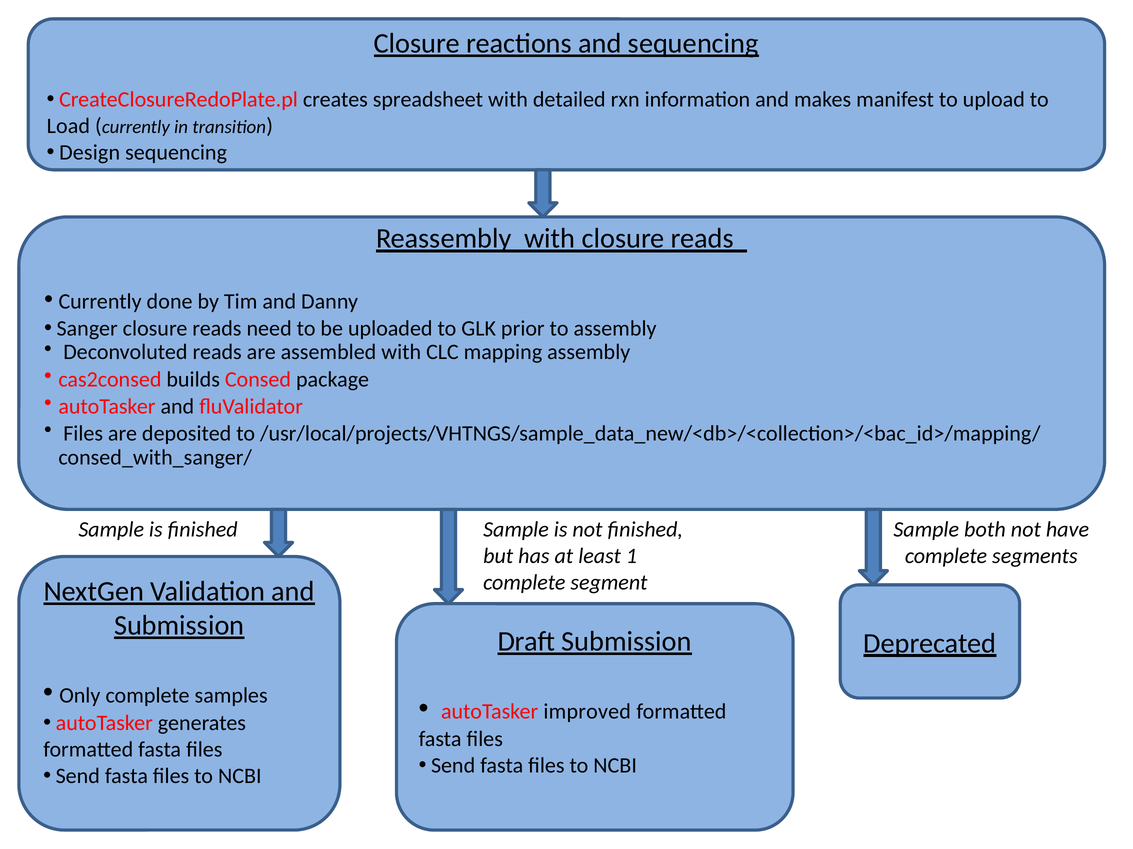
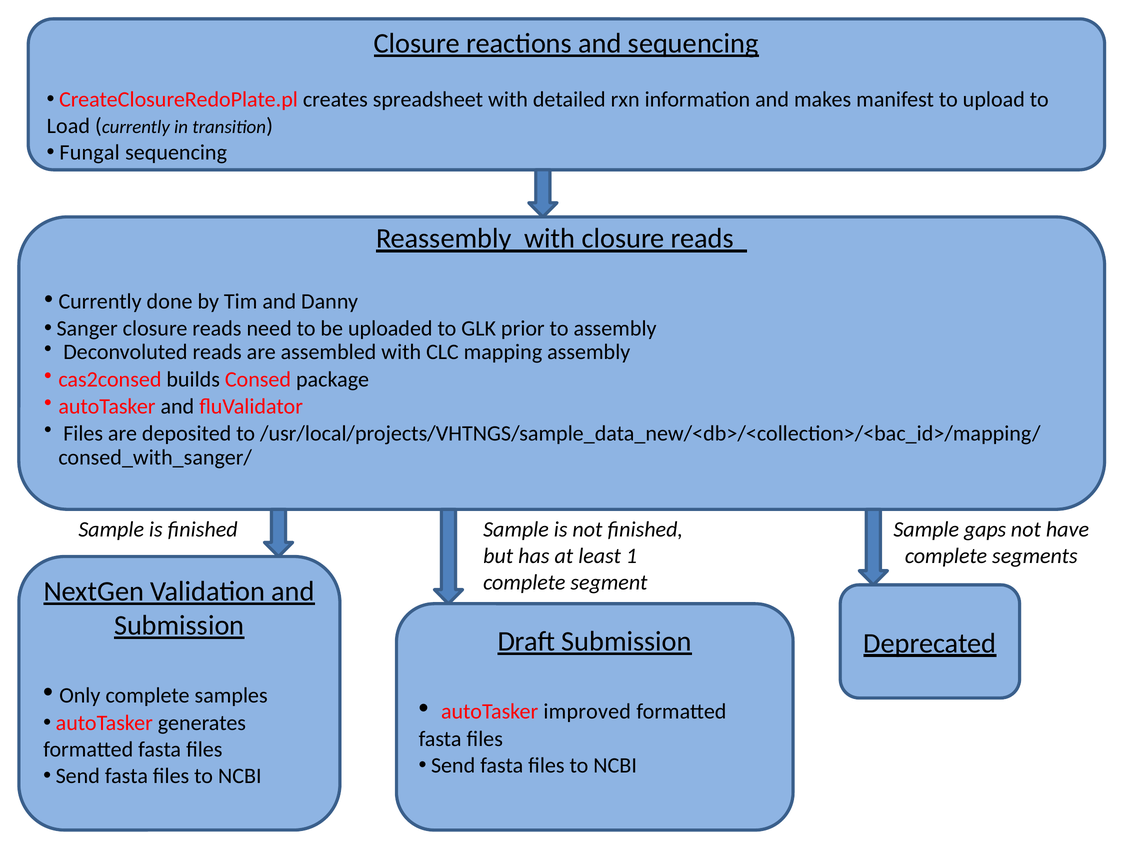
Design: Design -> Fungal
both: both -> gaps
